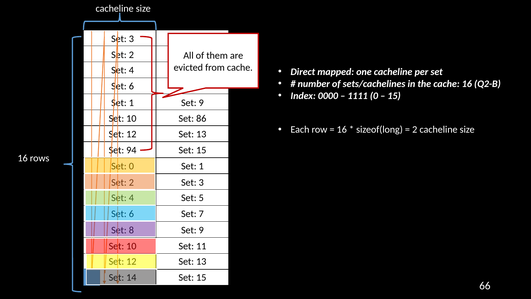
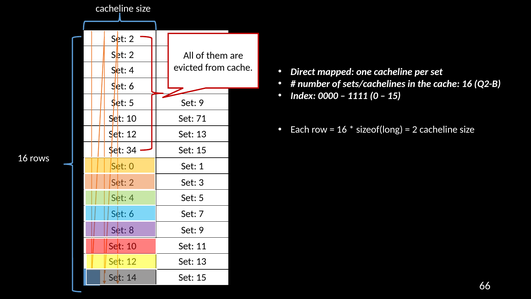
3 at (131, 39): 3 -> 2
1 at (131, 103): 1 -> 5
86: 86 -> 71
94: 94 -> 34
